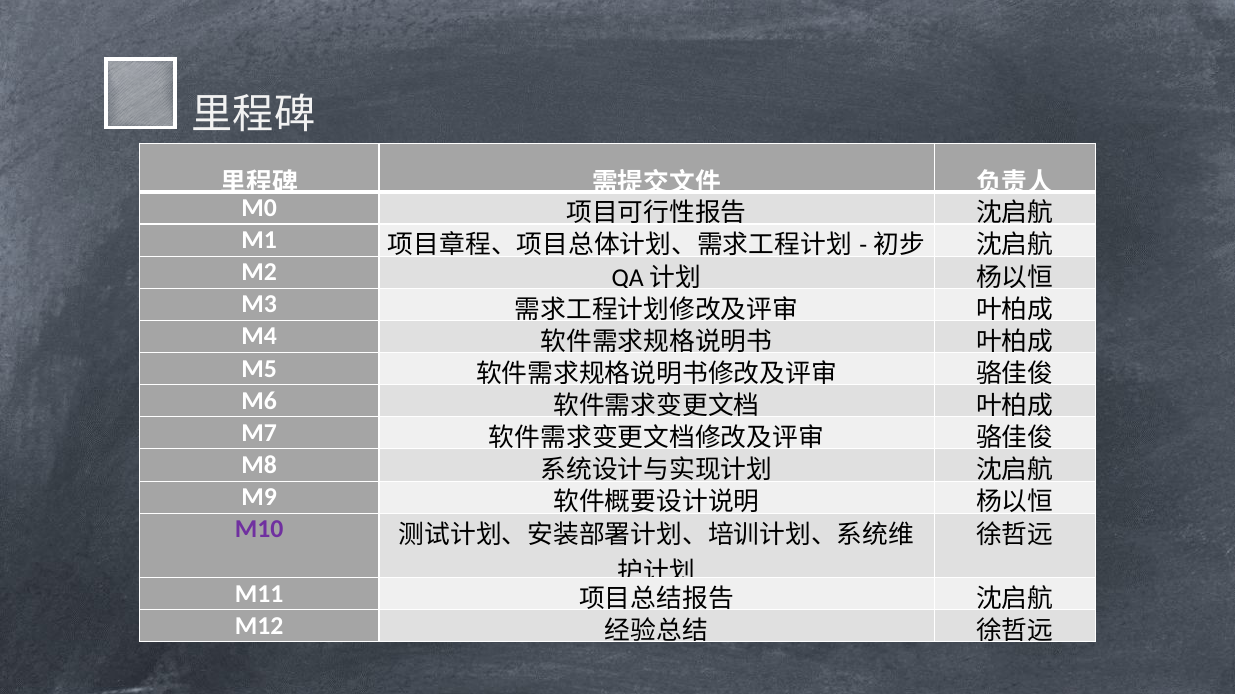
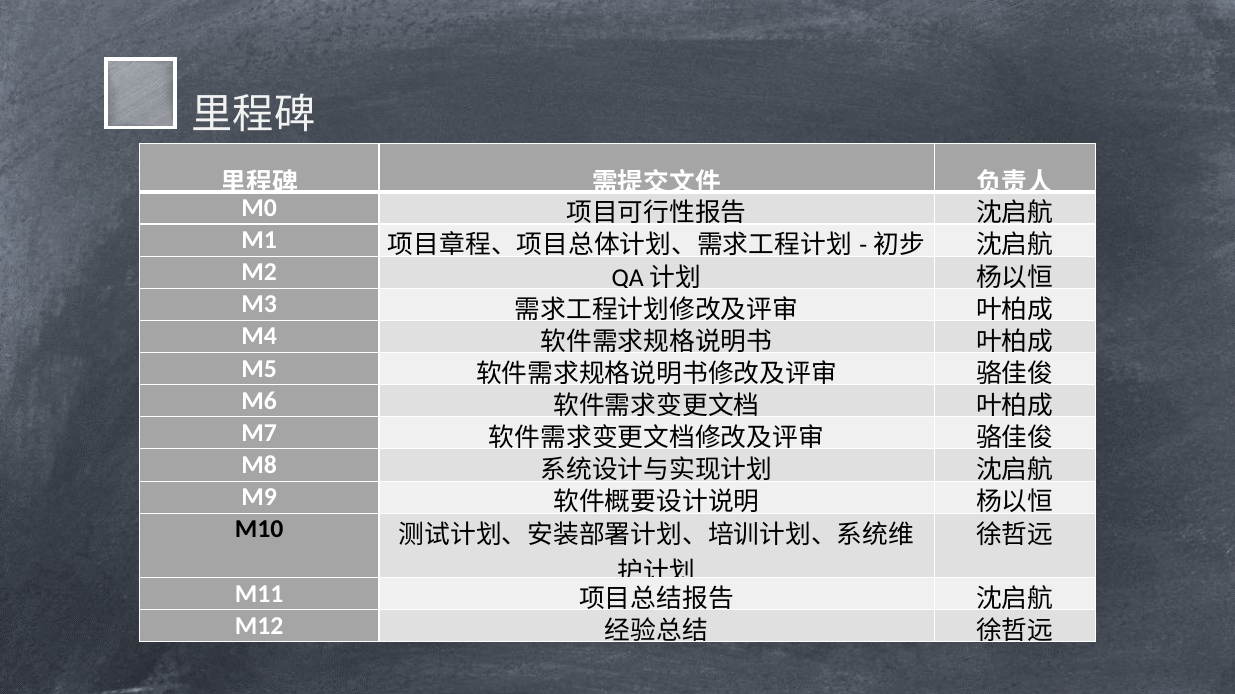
M10 colour: purple -> black
